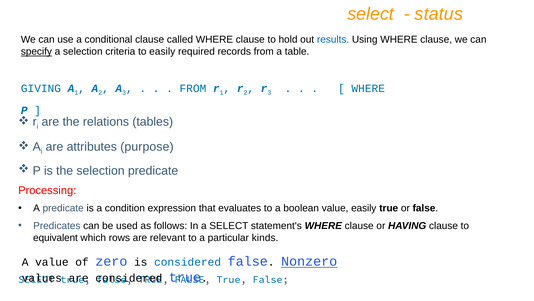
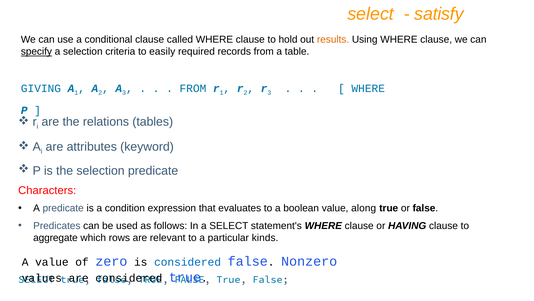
status: status -> satisfy
results colour: blue -> orange
purpose: purpose -> keyword
Processing: Processing -> Characters
value easily: easily -> along
equivalent: equivalent -> aggregate
Nonzero underline: present -> none
